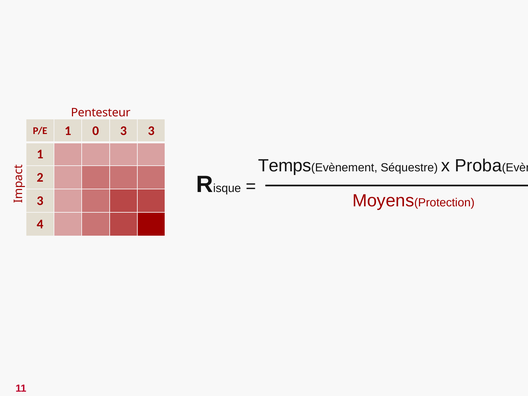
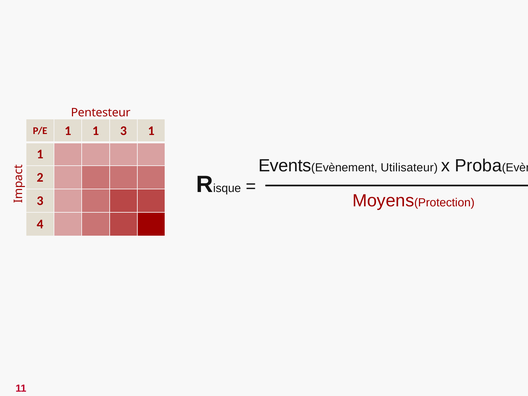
P/E 1 0: 0 -> 1
3 3: 3 -> 1
Temps: Temps -> Events
Séquestre: Séquestre -> Utilisateur
